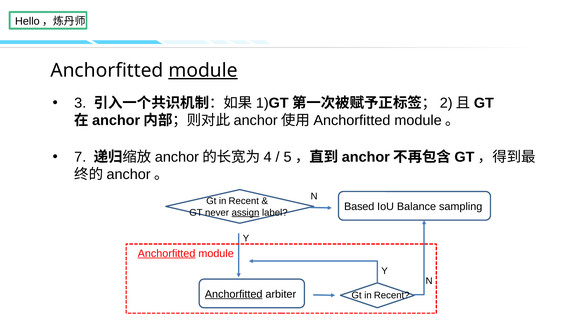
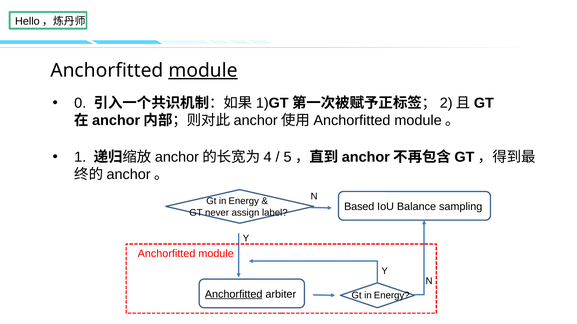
3: 3 -> 0
7: 7 -> 1
Recent at (244, 201): Recent -> Energy
assign underline: present -> none
Anchorfitted at (167, 254) underline: present -> none
Recent at (392, 296): Recent -> Energy
